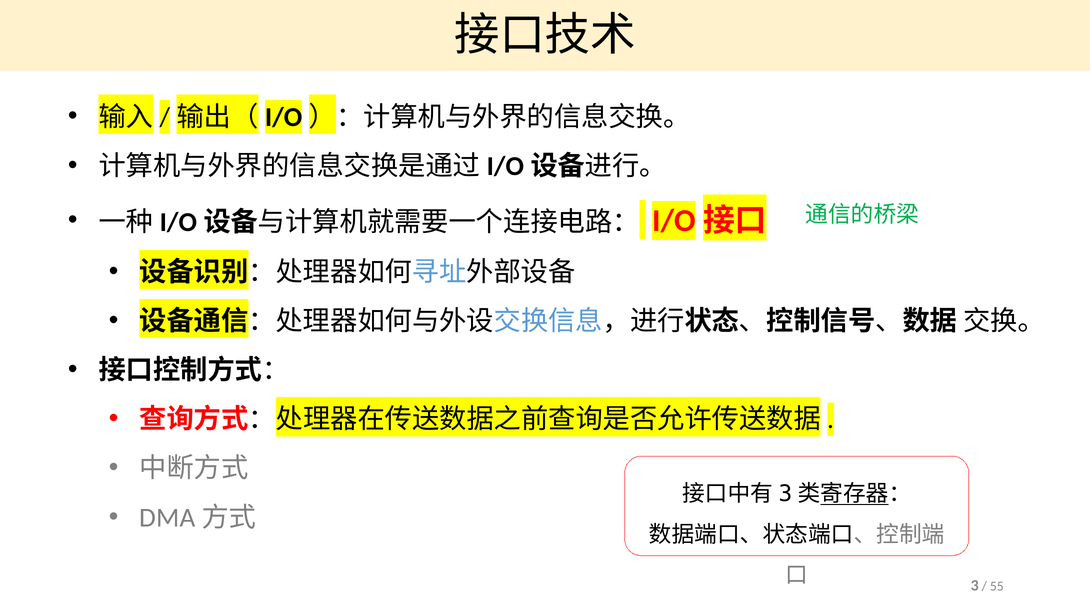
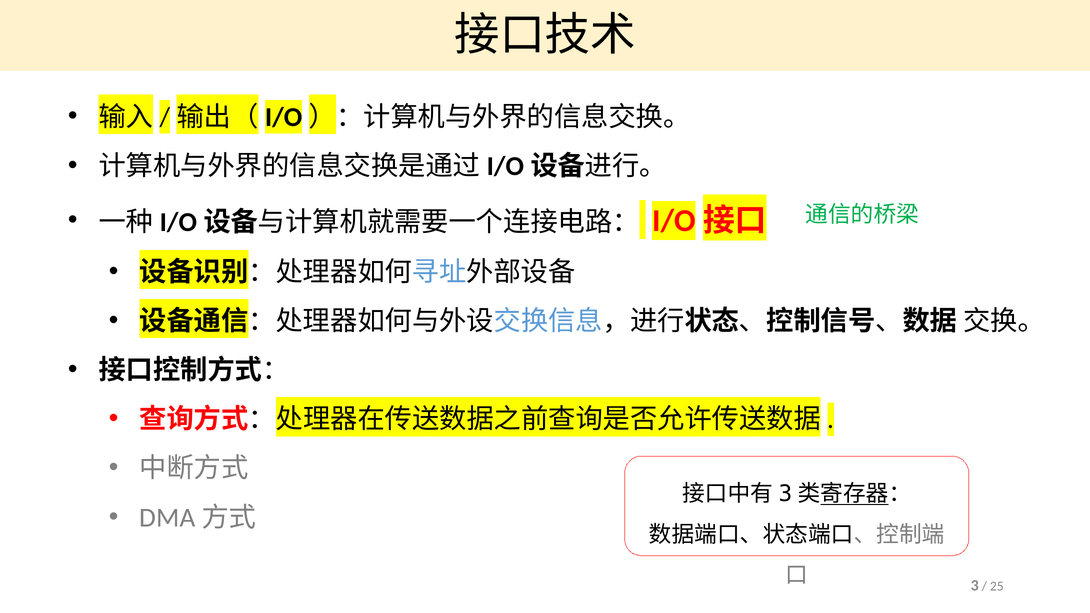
55: 55 -> 25
